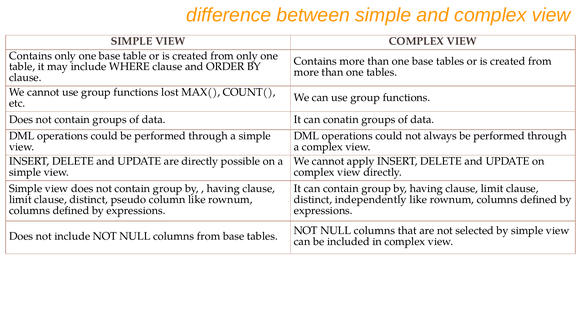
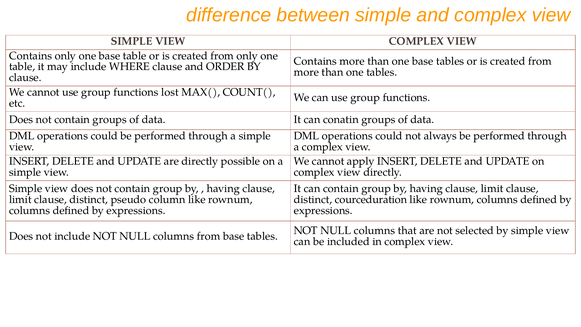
independently: independently -> courceduration
